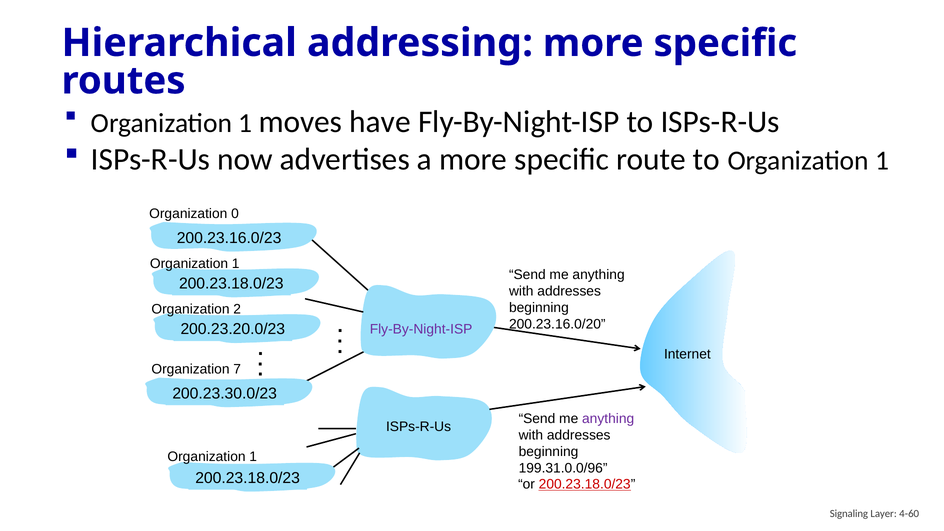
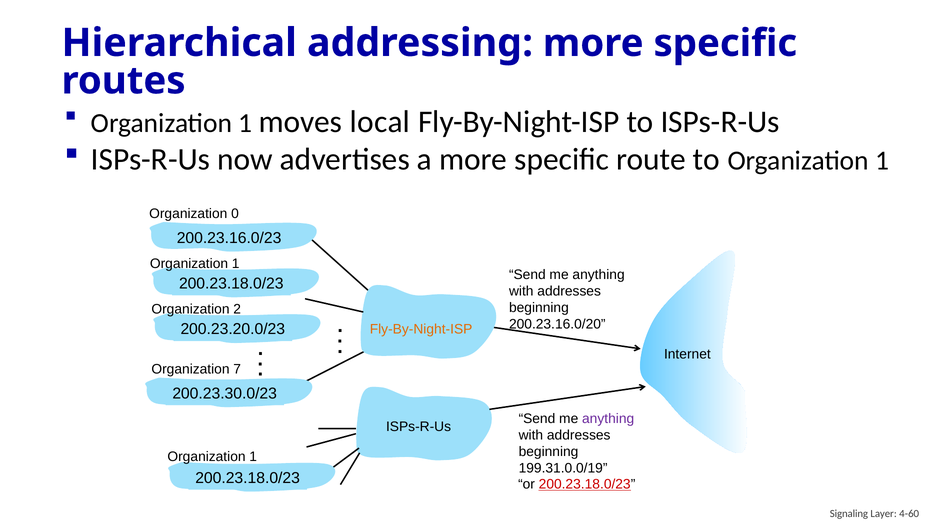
have: have -> local
Fly-By-Night-ISP at (421, 329) colour: purple -> orange
199.31.0.0/96: 199.31.0.0/96 -> 199.31.0.0/19
